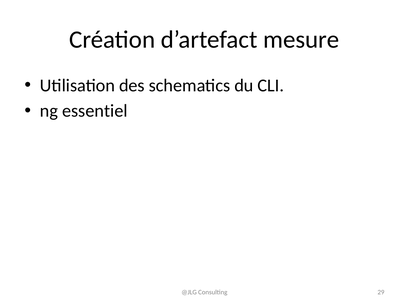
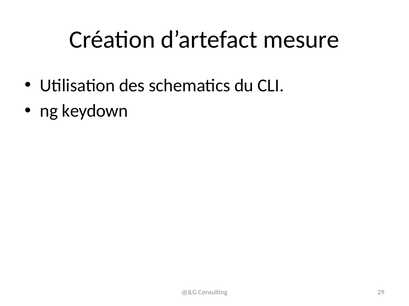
essentiel: essentiel -> keydown
